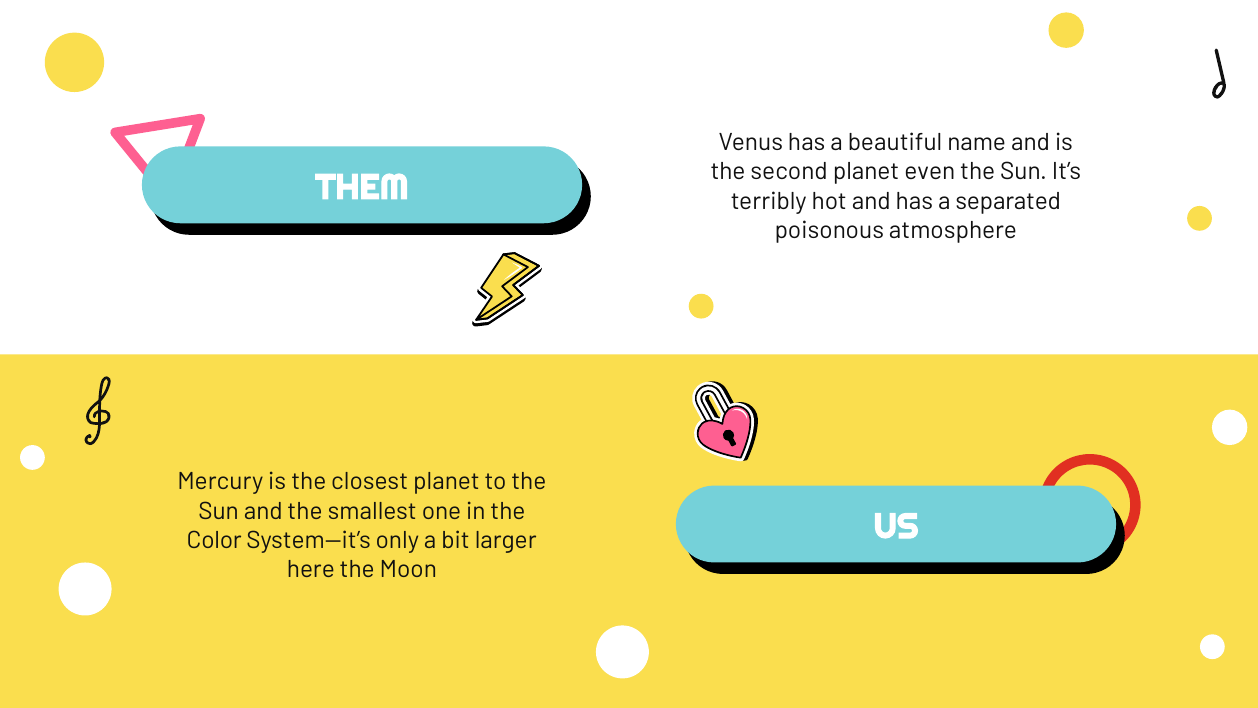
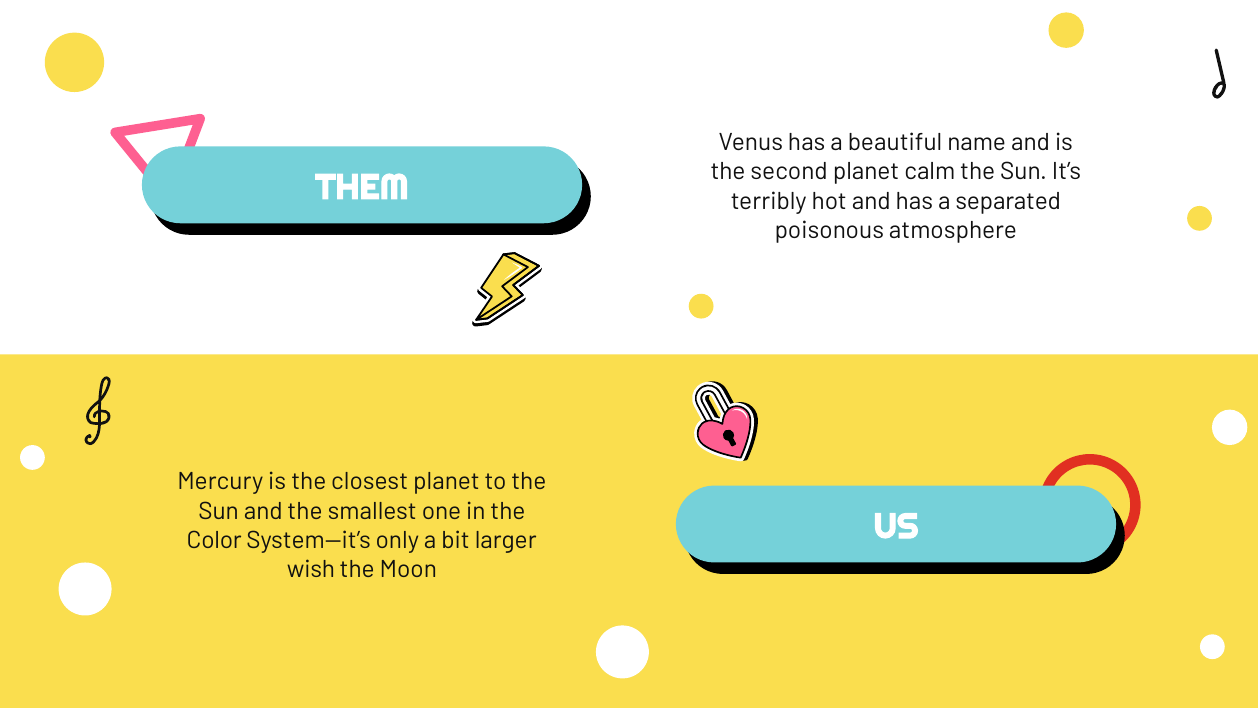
even: even -> calm
here: here -> wish
